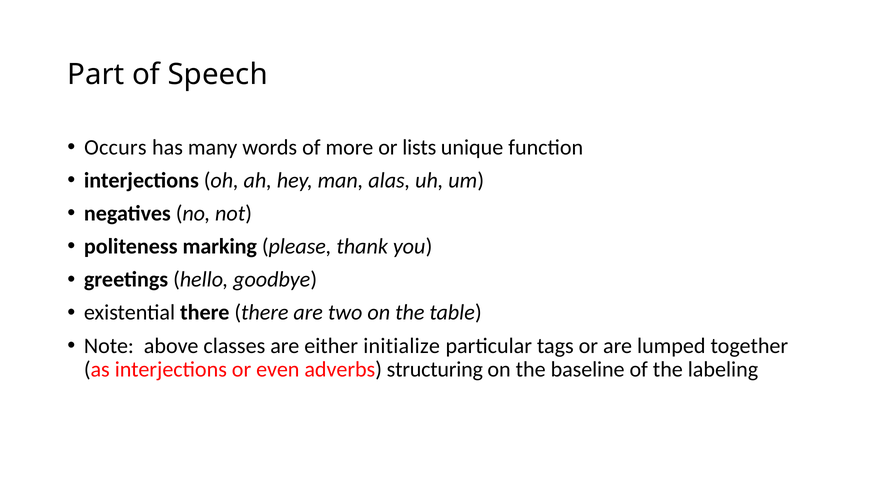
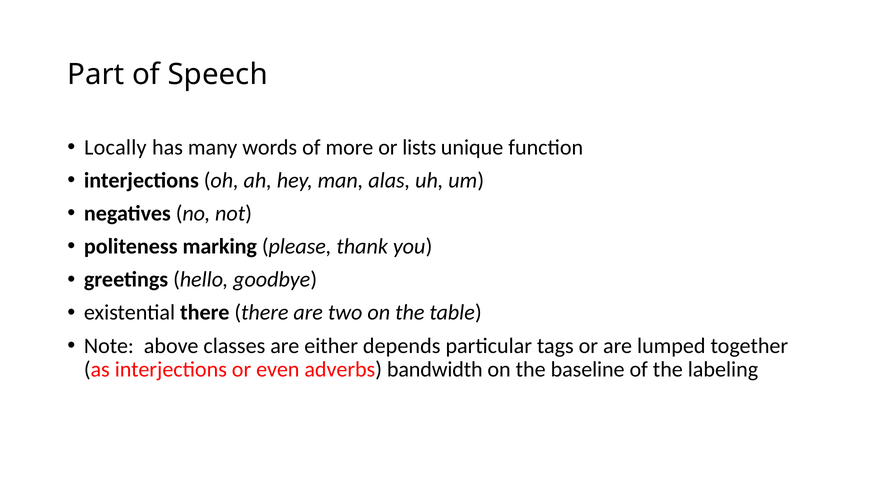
Occurs: Occurs -> Locally
initialize: initialize -> depends
structuring: structuring -> bandwidth
